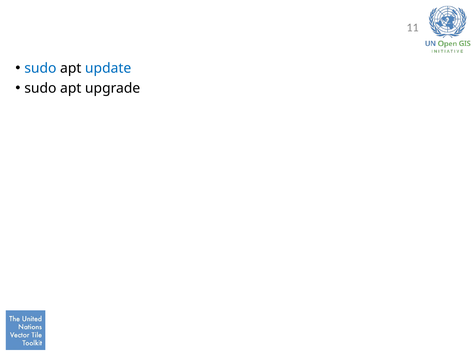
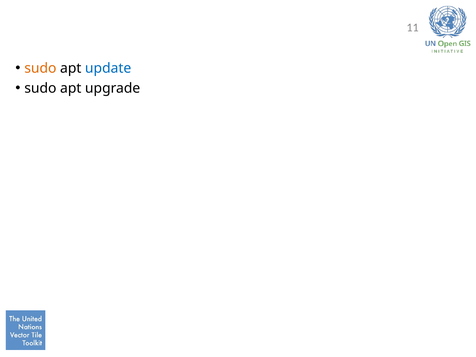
sudo at (40, 68) colour: blue -> orange
